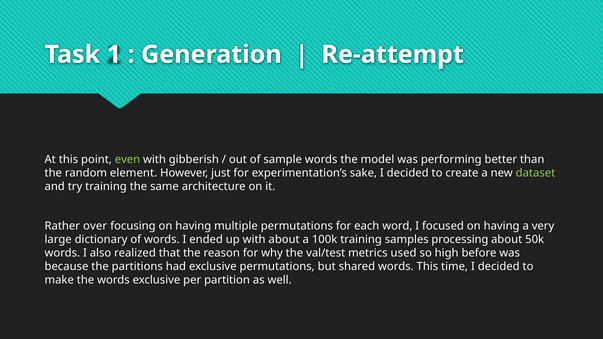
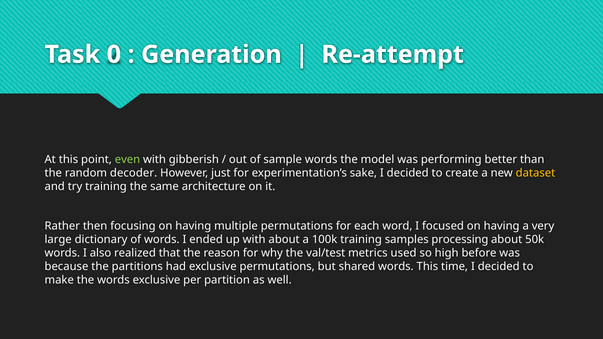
1: 1 -> 0
element: element -> decoder
dataset colour: light green -> yellow
over: over -> then
